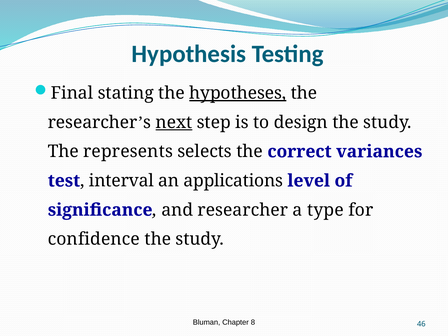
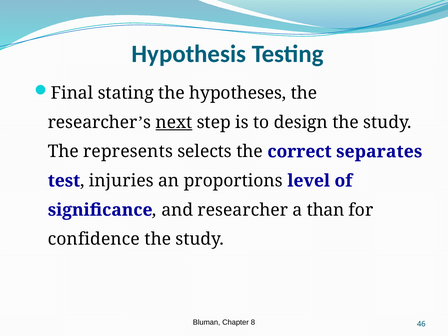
hypotheses underline: present -> none
variances: variances -> separates
interval: interval -> injuries
applications: applications -> proportions
type: type -> than
